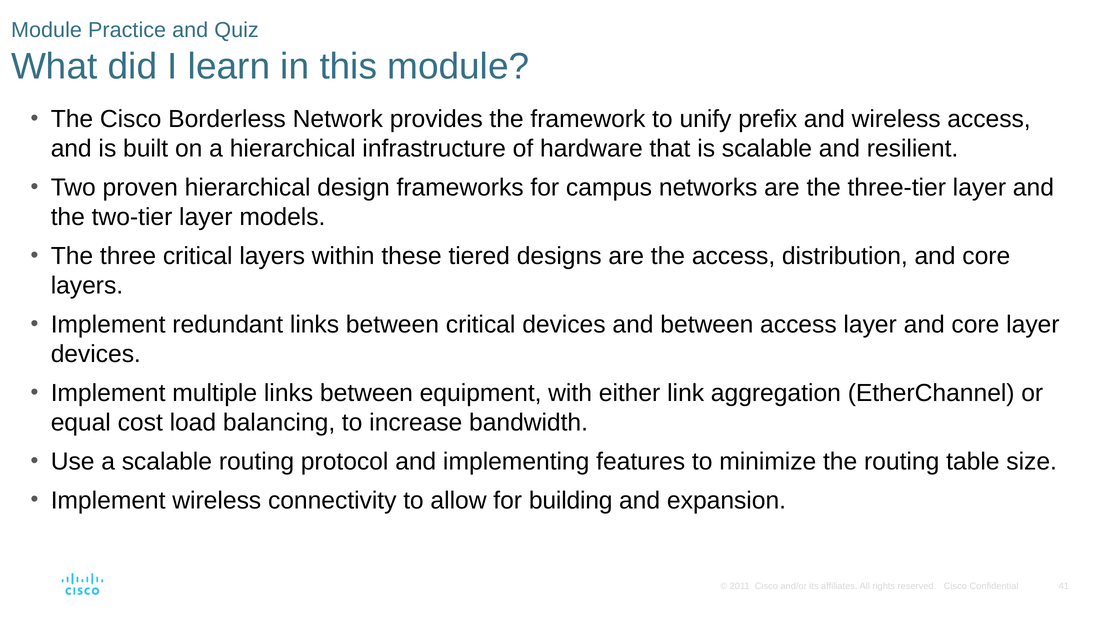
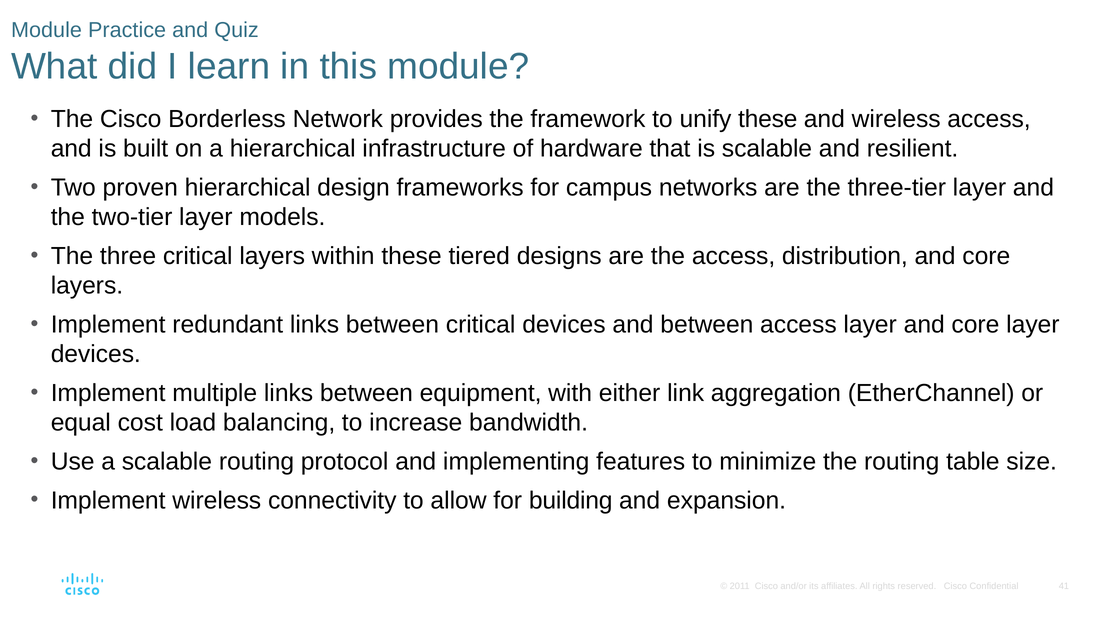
unify prefix: prefix -> these
